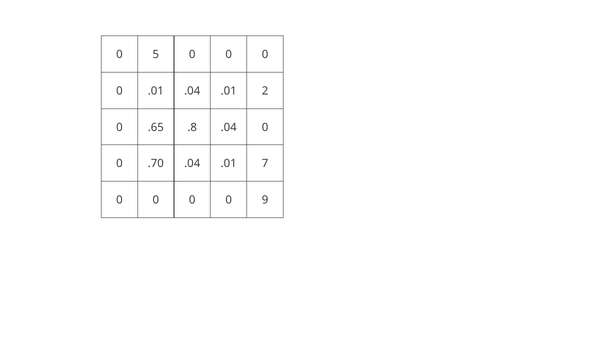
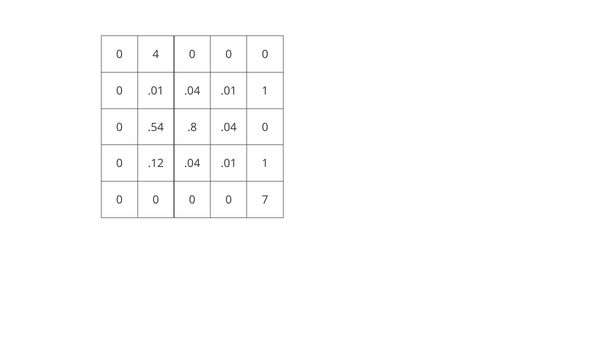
5: 5 -> 4
.01 .04 .01 2: 2 -> 1
.65: .65 -> .54
.70: .70 -> .12
7 at (265, 164): 7 -> 1
9: 9 -> 7
